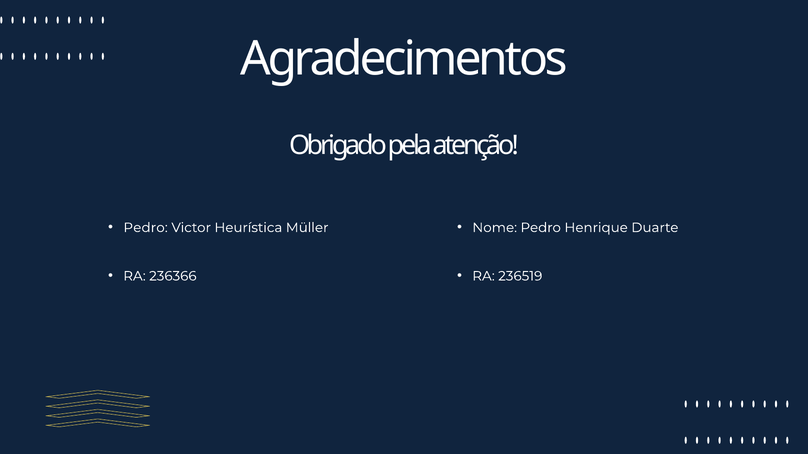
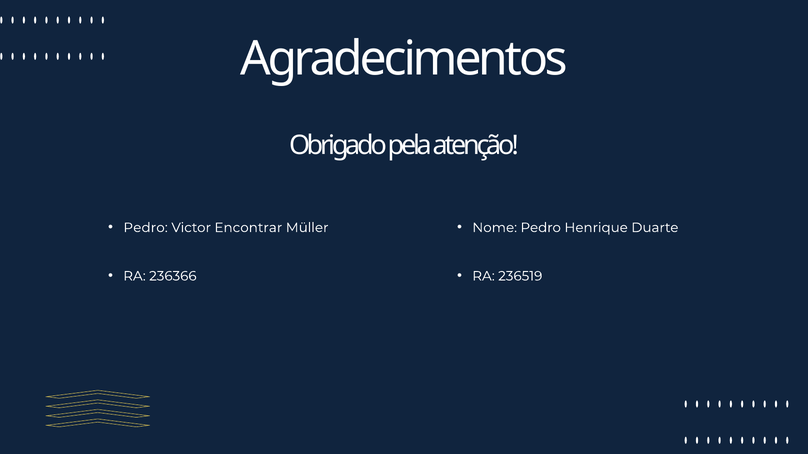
Heurística: Heurística -> Encontrar
